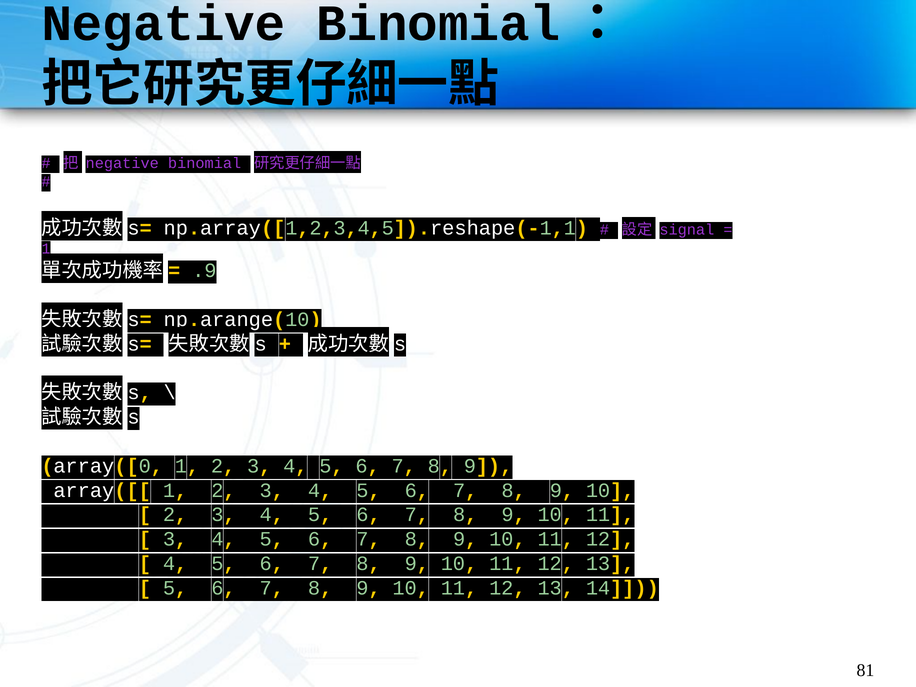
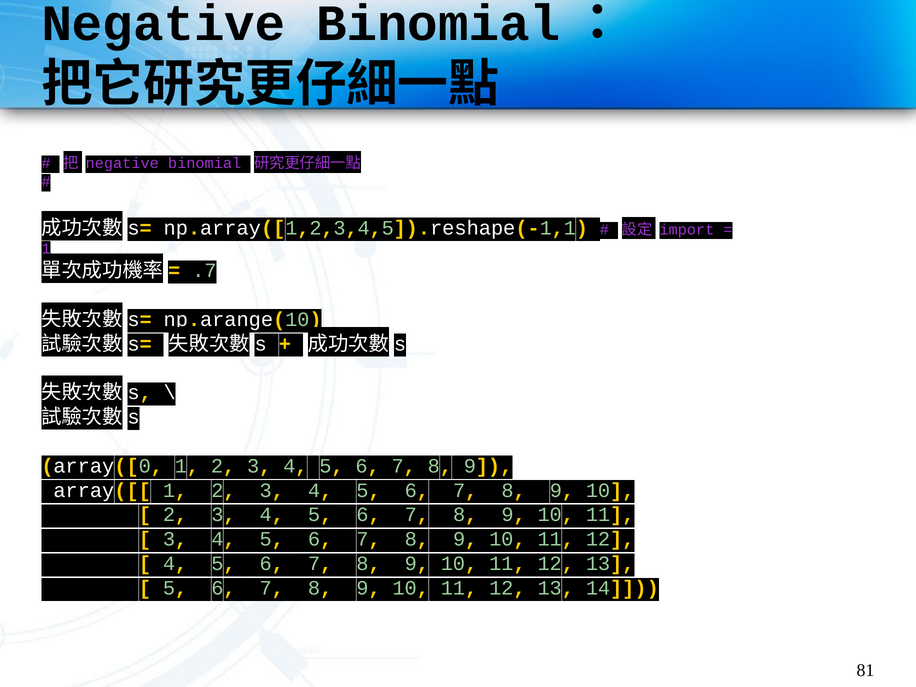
signal: signal -> import
.9: .9 -> .7
